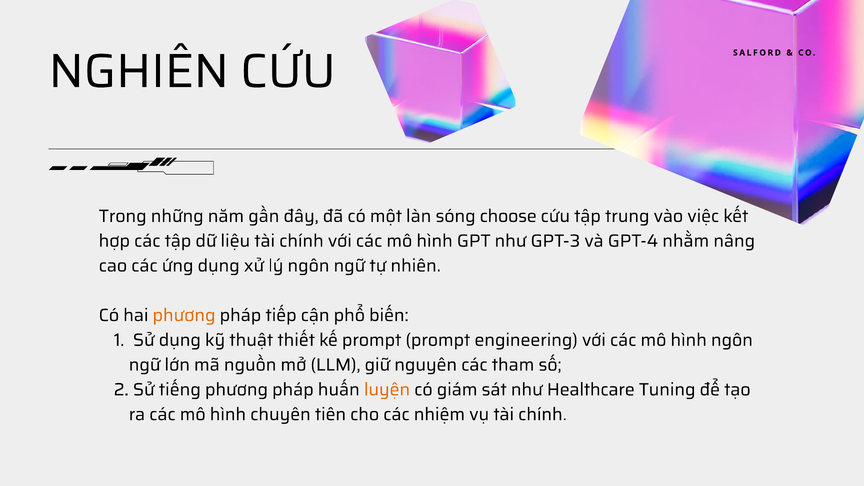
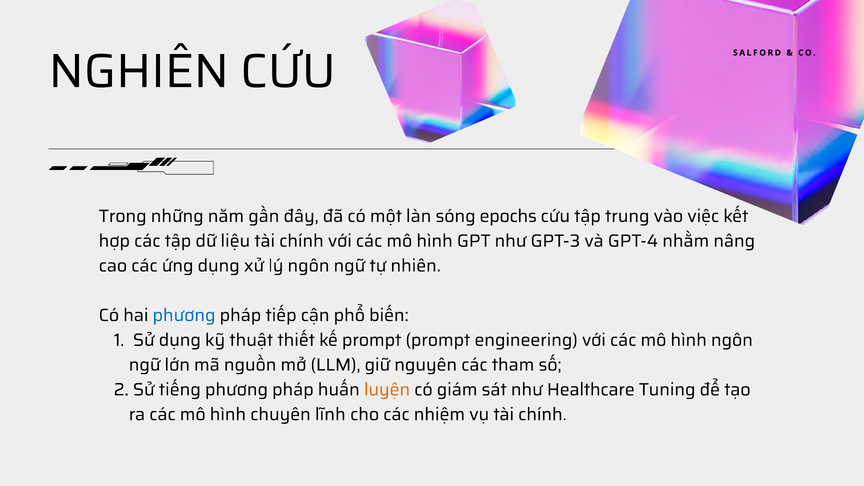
choose: choose -> epochs
phương at (184, 315) colour: orange -> blue
tiên: tiên -> lĩnh
